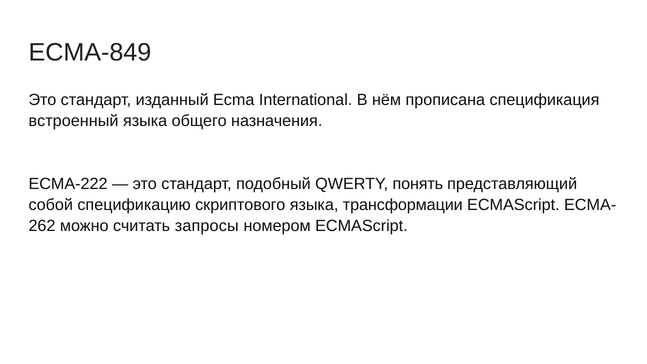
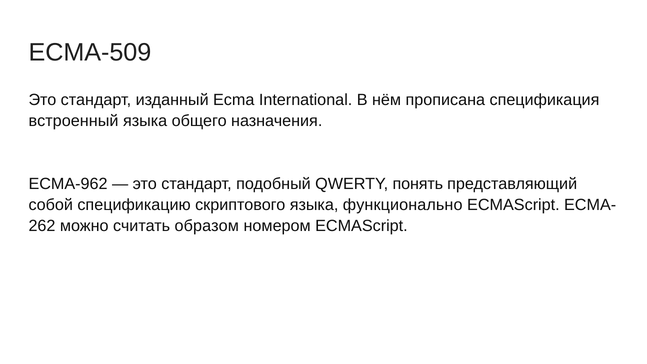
ECMA-849: ECMA-849 -> ECMA-509
ECMA-222: ECMA-222 -> ECMA-962
трансформации: трансформации -> функционально
запросы: запросы -> образом
